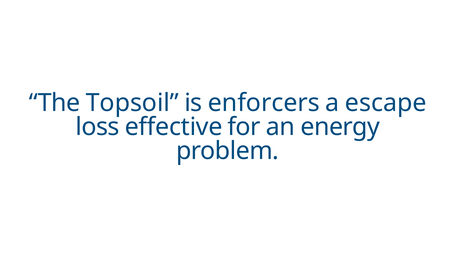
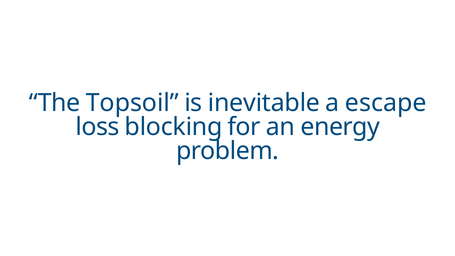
enforcers: enforcers -> inevitable
effective: effective -> blocking
